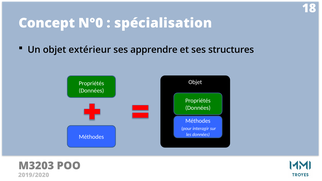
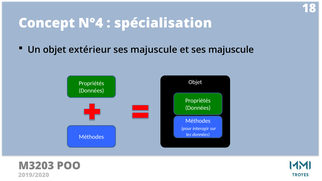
N°0: N°0 -> N°4
apprendre at (154, 50): apprendre -> majuscule
et ses structures: structures -> majuscule
